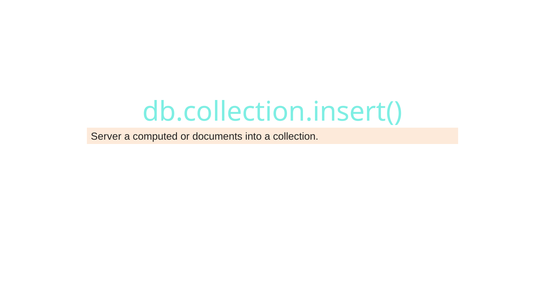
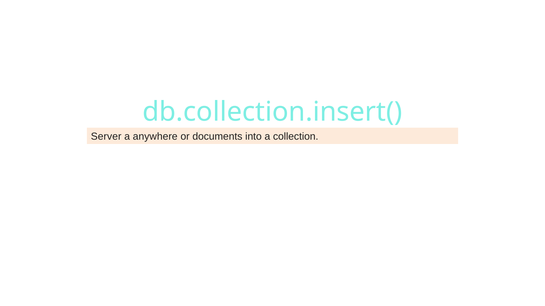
computed: computed -> anywhere
